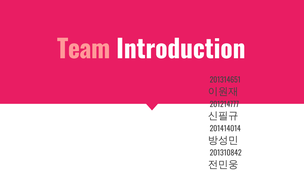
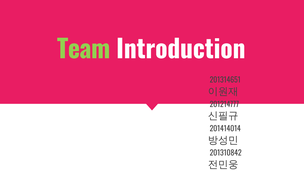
Team colour: pink -> light green
